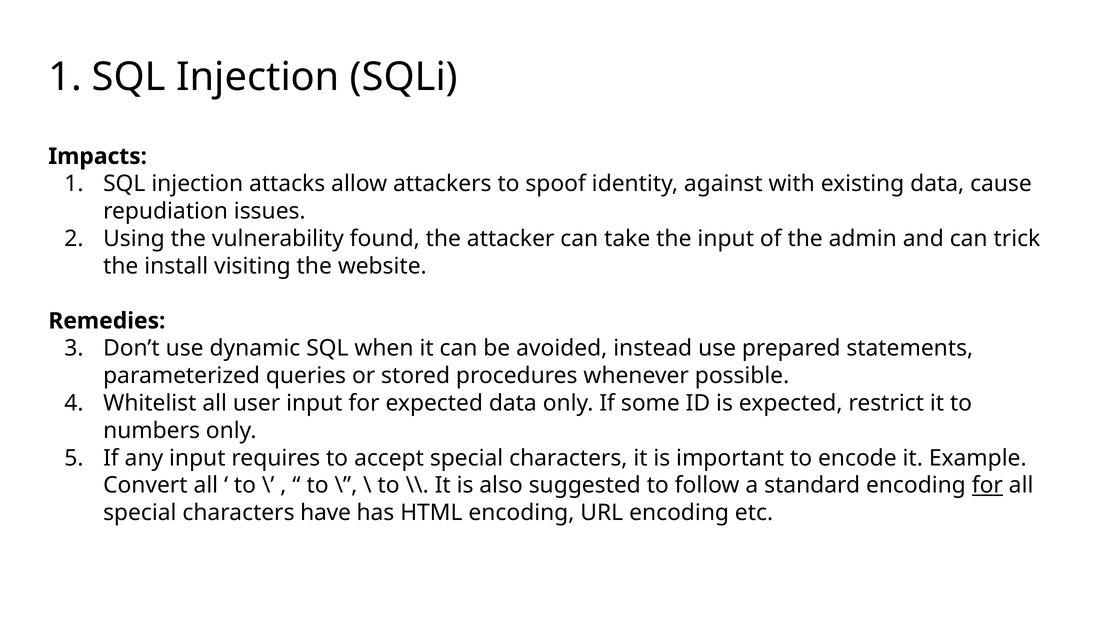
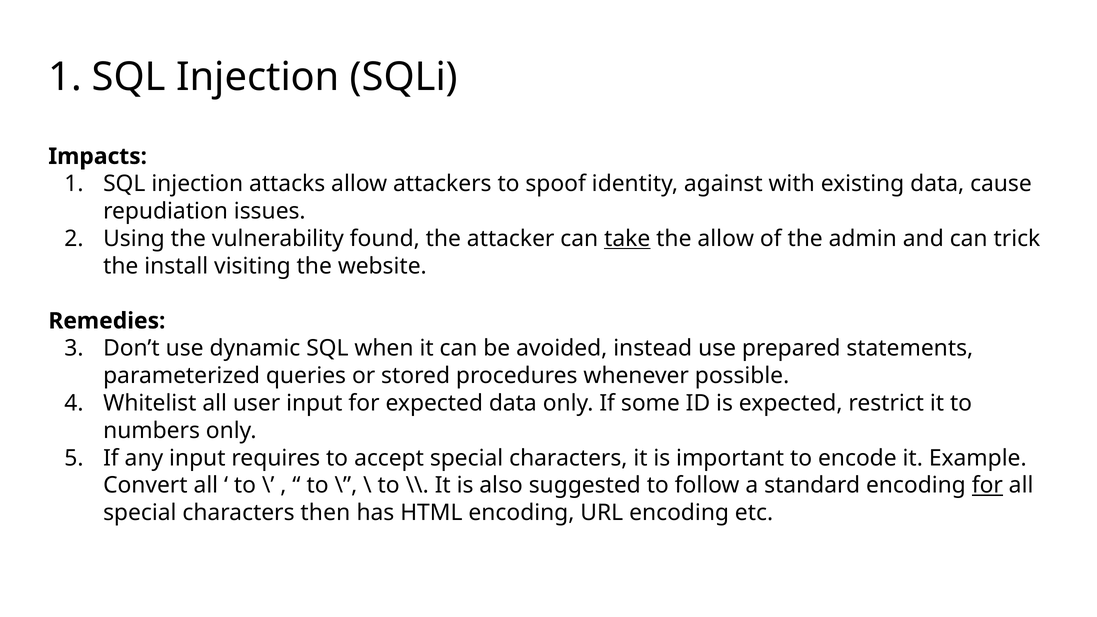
take underline: none -> present
the input: input -> allow
have: have -> then
